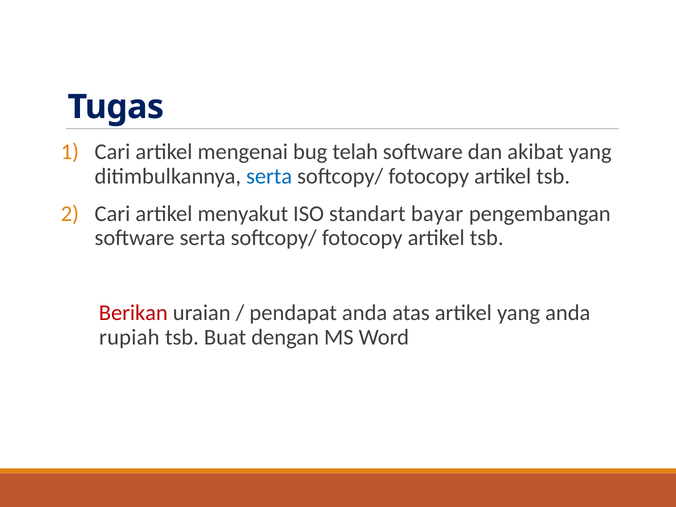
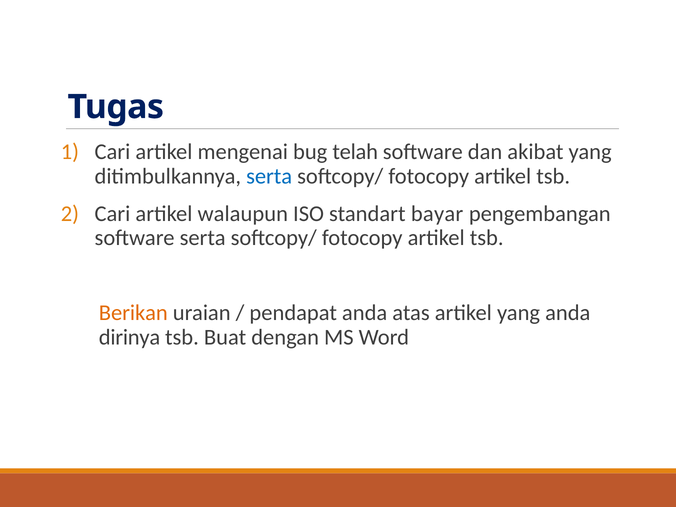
menyakut: menyakut -> walaupun
Berikan colour: red -> orange
rupiah: rupiah -> dirinya
